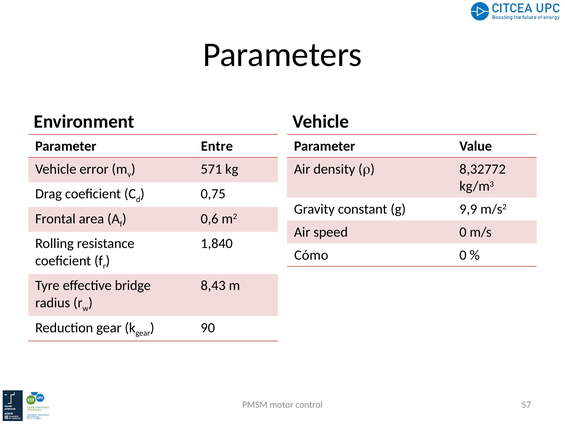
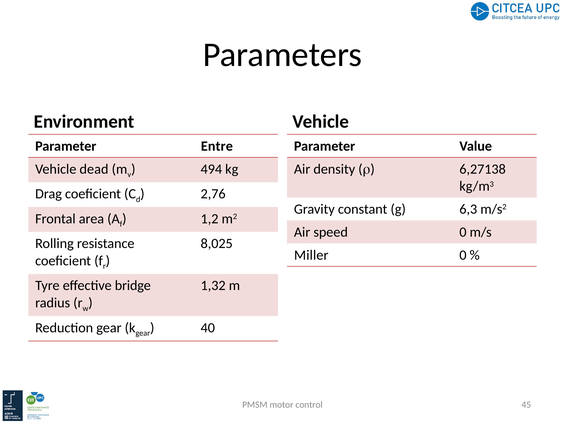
error: error -> dead
571: 571 -> 494
8,32772: 8,32772 -> 6,27138
0,75: 0,75 -> 2,76
9,9: 9,9 -> 6,3
0,6: 0,6 -> 1,2
1,840: 1,840 -> 8,025
Cómo: Cómo -> Miller
8,43: 8,43 -> 1,32
90: 90 -> 40
57: 57 -> 45
